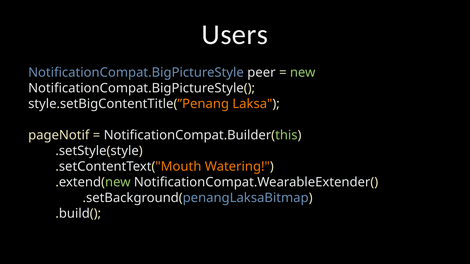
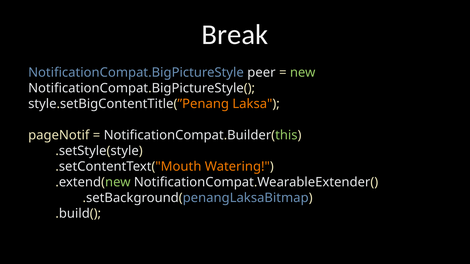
Users: Users -> Break
